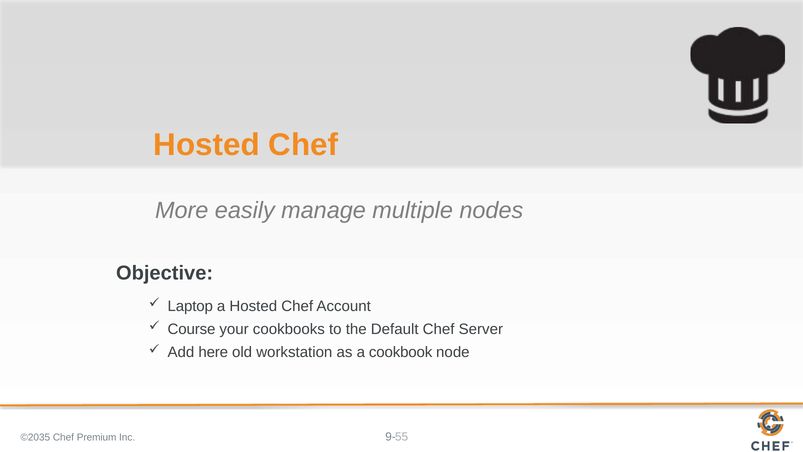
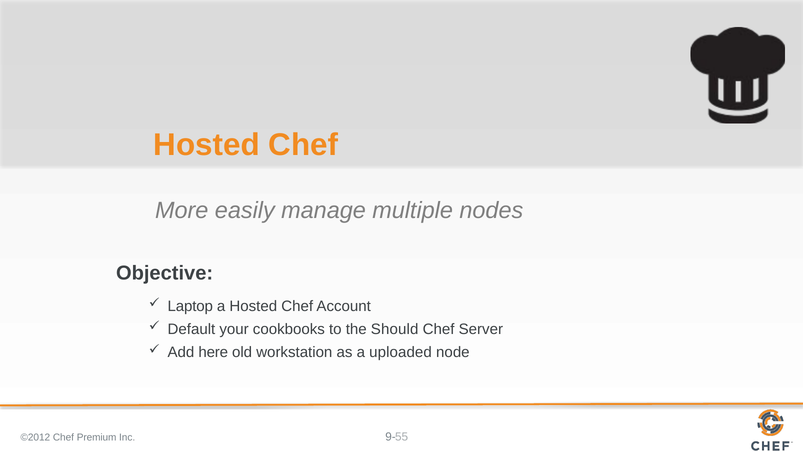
Course: Course -> Default
Default: Default -> Should
cookbook: cookbook -> uploaded
©2035: ©2035 -> ©2012
